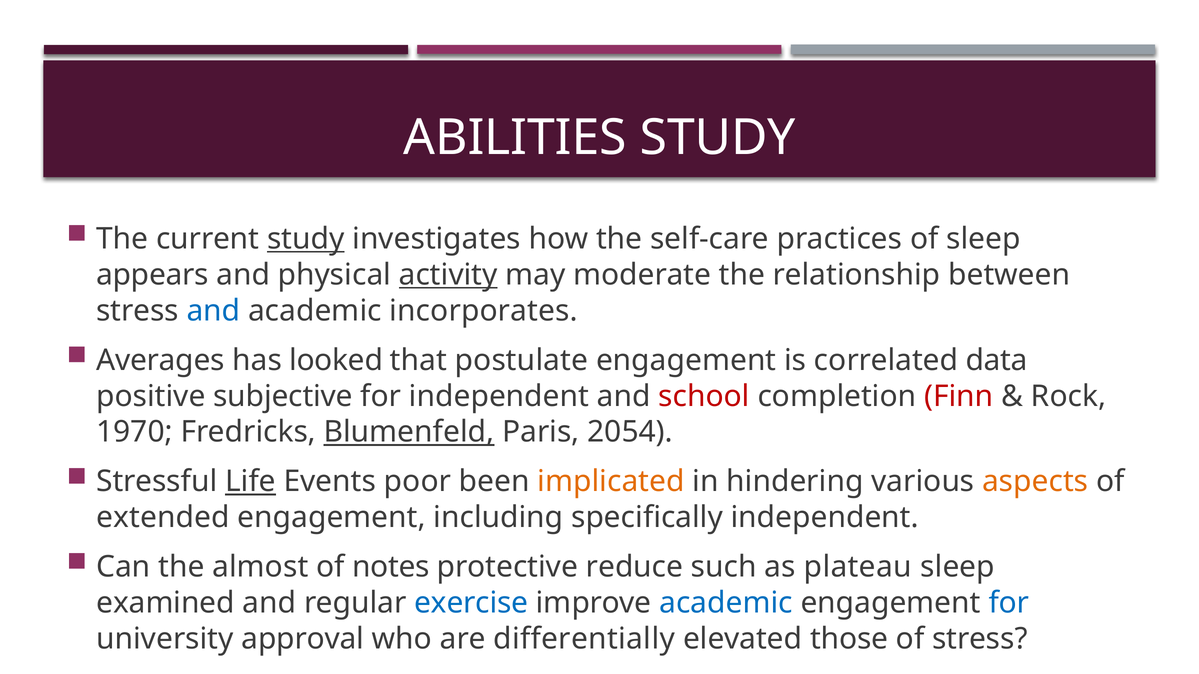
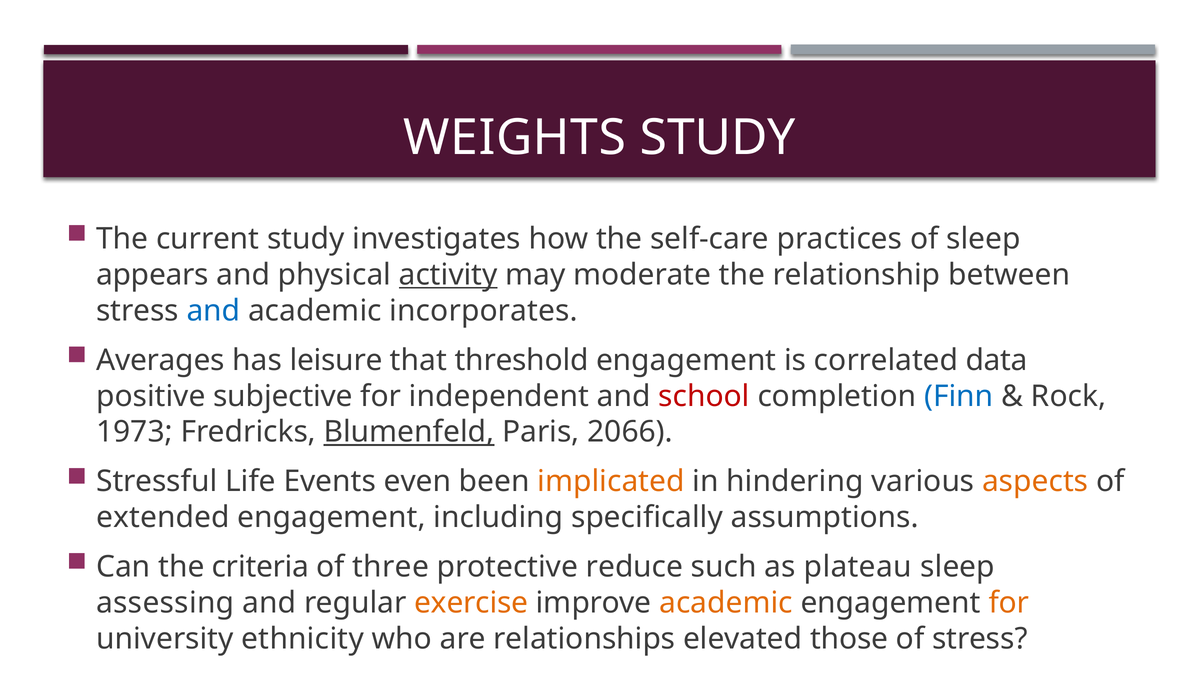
ABILITIES: ABILITIES -> WEIGHTS
study at (306, 239) underline: present -> none
looked: looked -> leisure
postulate: postulate -> threshold
Finn colour: red -> blue
1970: 1970 -> 1973
2054: 2054 -> 2066
Life underline: present -> none
poor: poor -> even
specifically independent: independent -> assumptions
almost: almost -> criteria
notes: notes -> three
examined: examined -> assessing
exercise colour: blue -> orange
academic at (726, 603) colour: blue -> orange
for at (1009, 603) colour: blue -> orange
approval: approval -> ethnicity
differentially: differentially -> relationships
